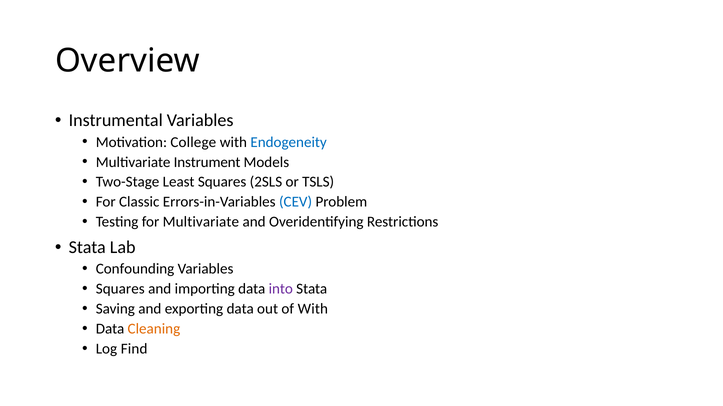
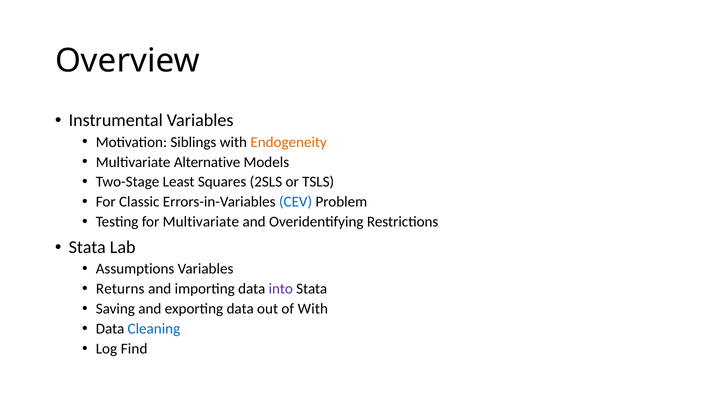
College: College -> Siblings
Endogeneity colour: blue -> orange
Instrument: Instrument -> Alternative
Confounding: Confounding -> Assumptions
Squares at (120, 289): Squares -> Returns
Cleaning colour: orange -> blue
